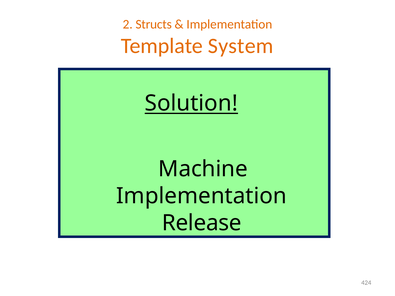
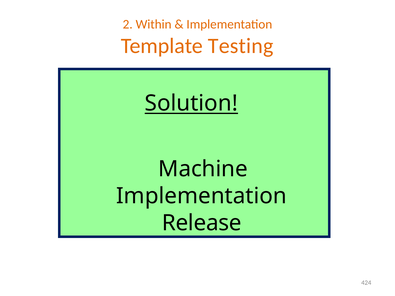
Structs: Structs -> Within
System: System -> Testing
